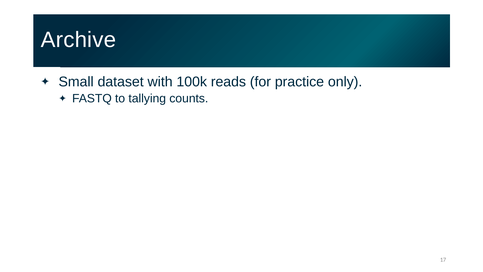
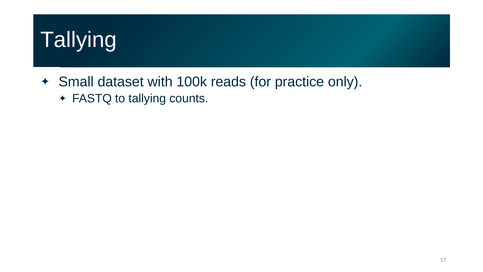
Archive at (78, 40): Archive -> Tallying
